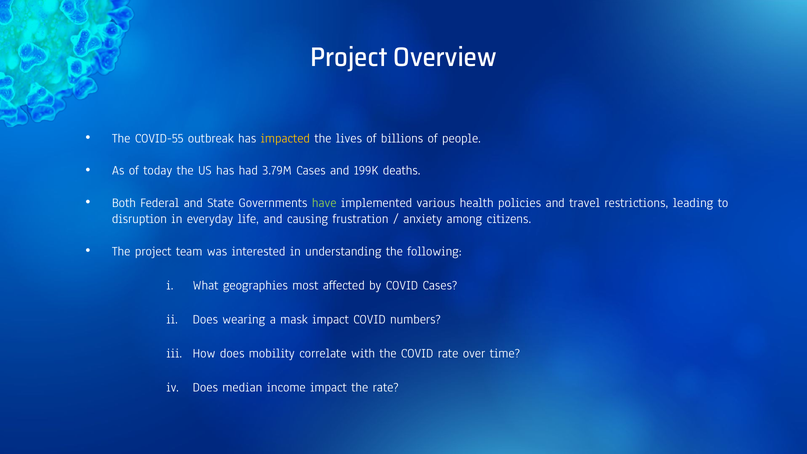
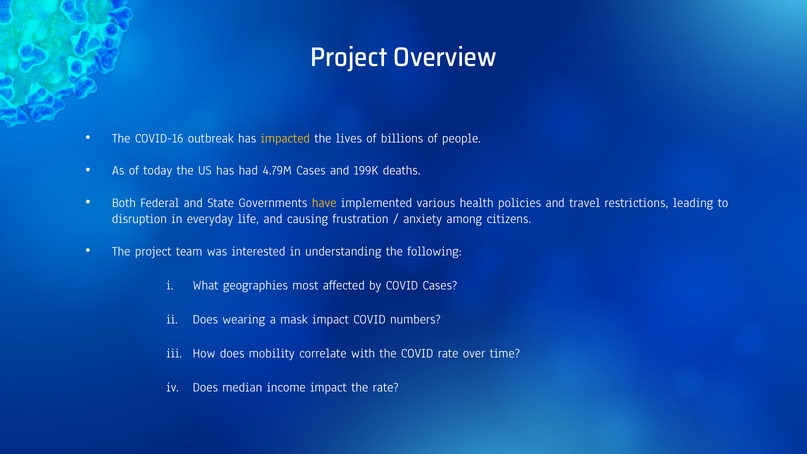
COVID-55: COVID-55 -> COVID-16
3.79M: 3.79M -> 4.79M
have colour: light green -> yellow
